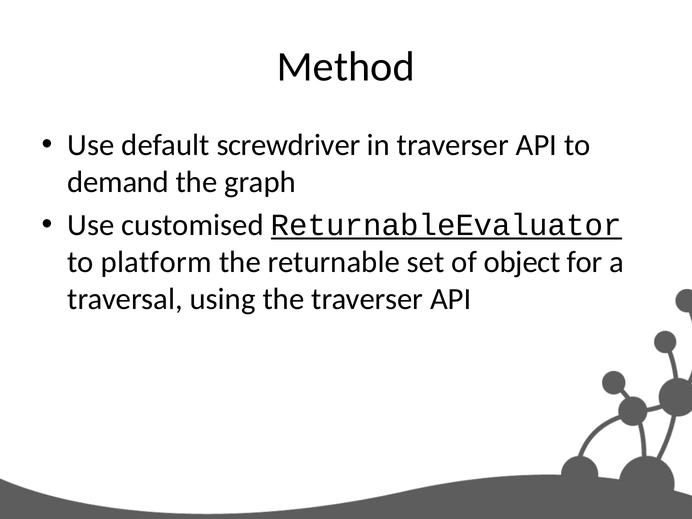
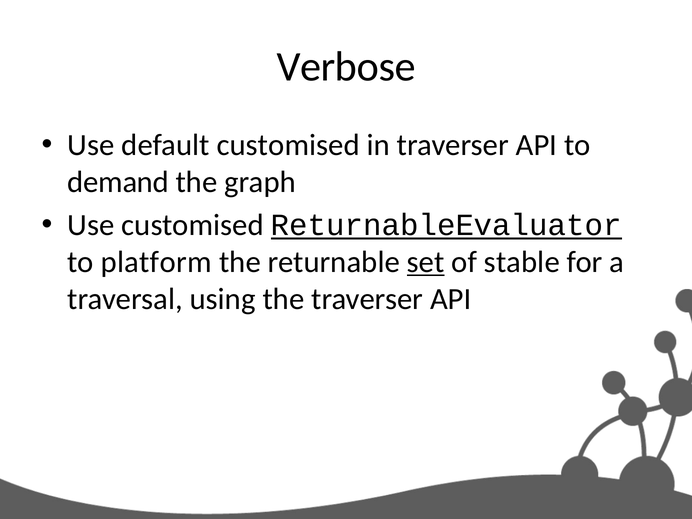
Method: Method -> Verbose
default screwdriver: screwdriver -> customised
set underline: none -> present
object: object -> stable
